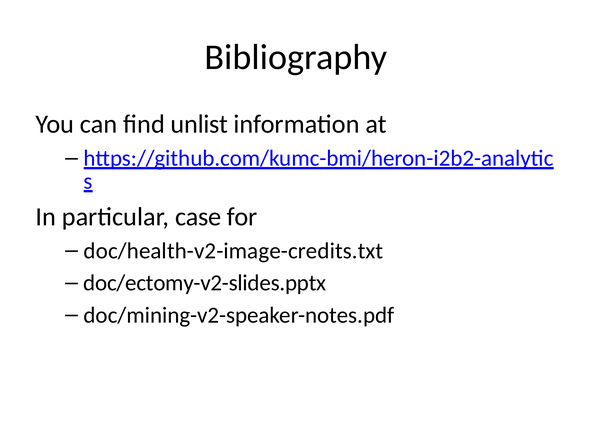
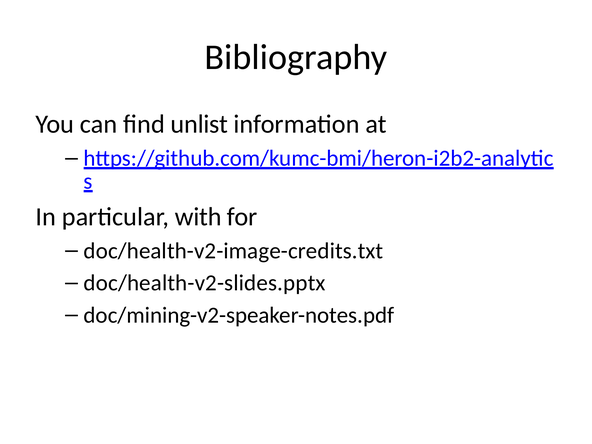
case: case -> with
doc/ectomy-v2-slides.pptx: doc/ectomy-v2-slides.pptx -> doc/health-v2-slides.pptx
